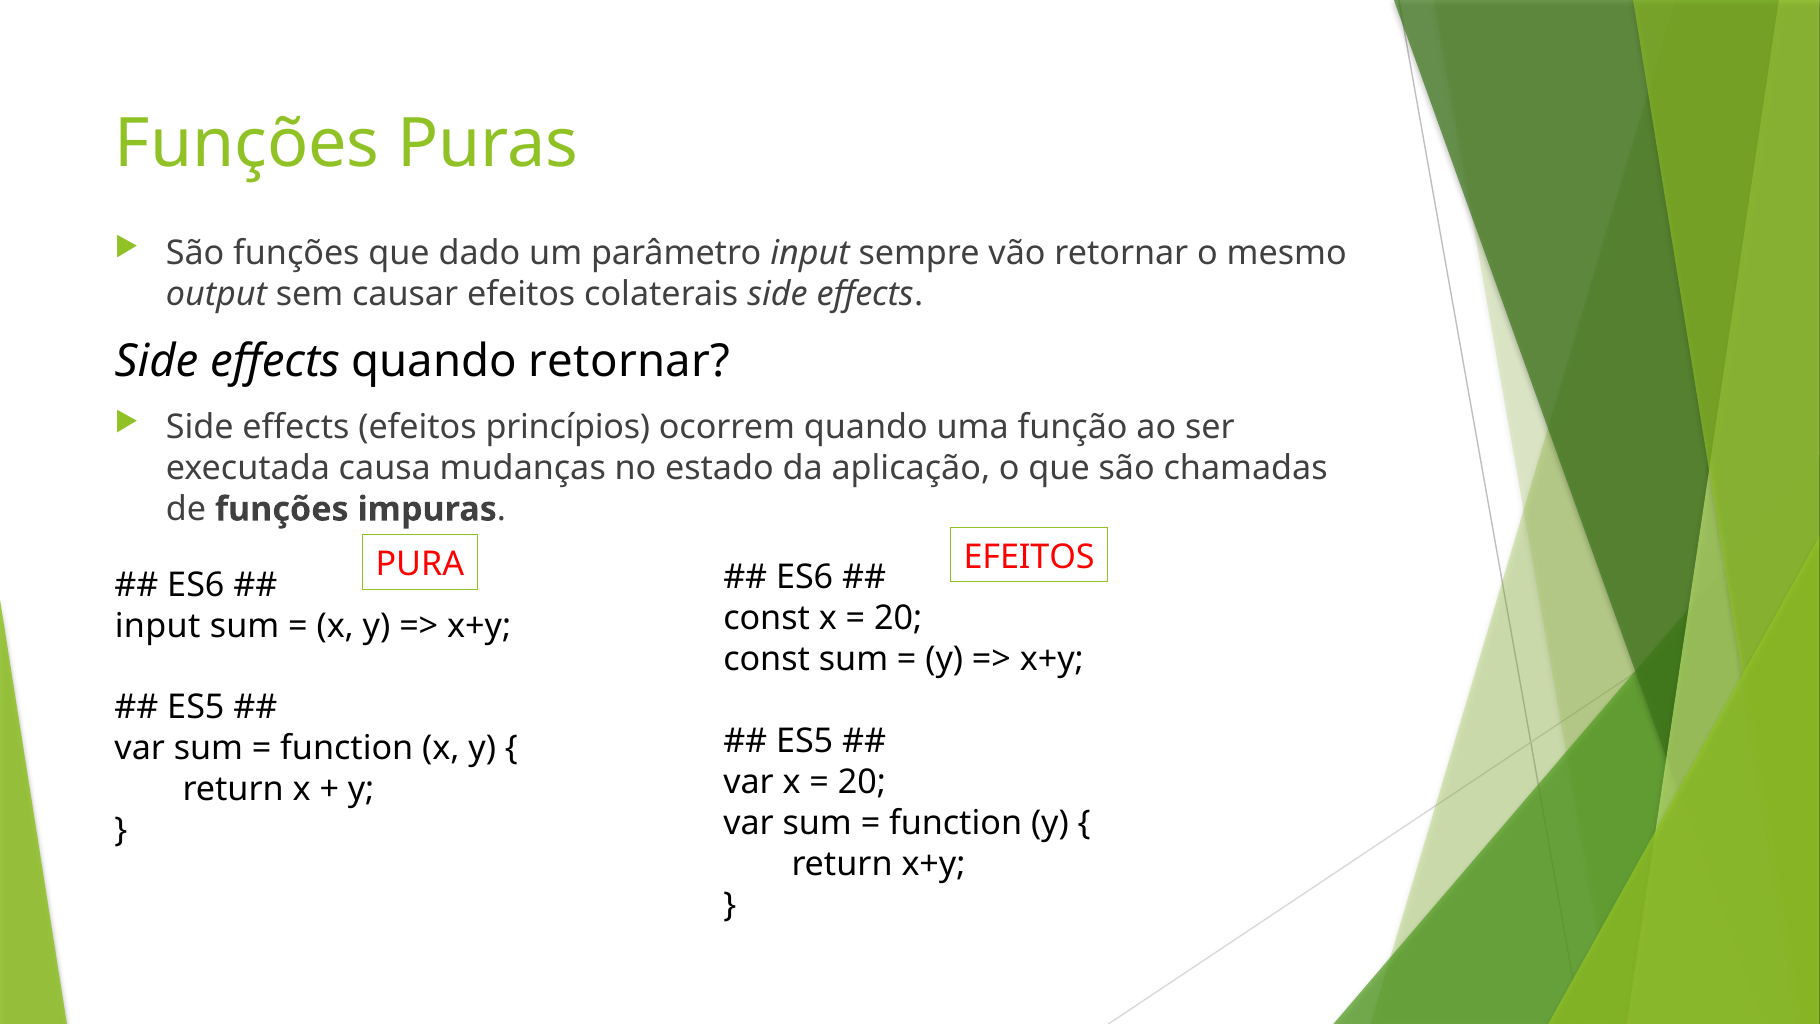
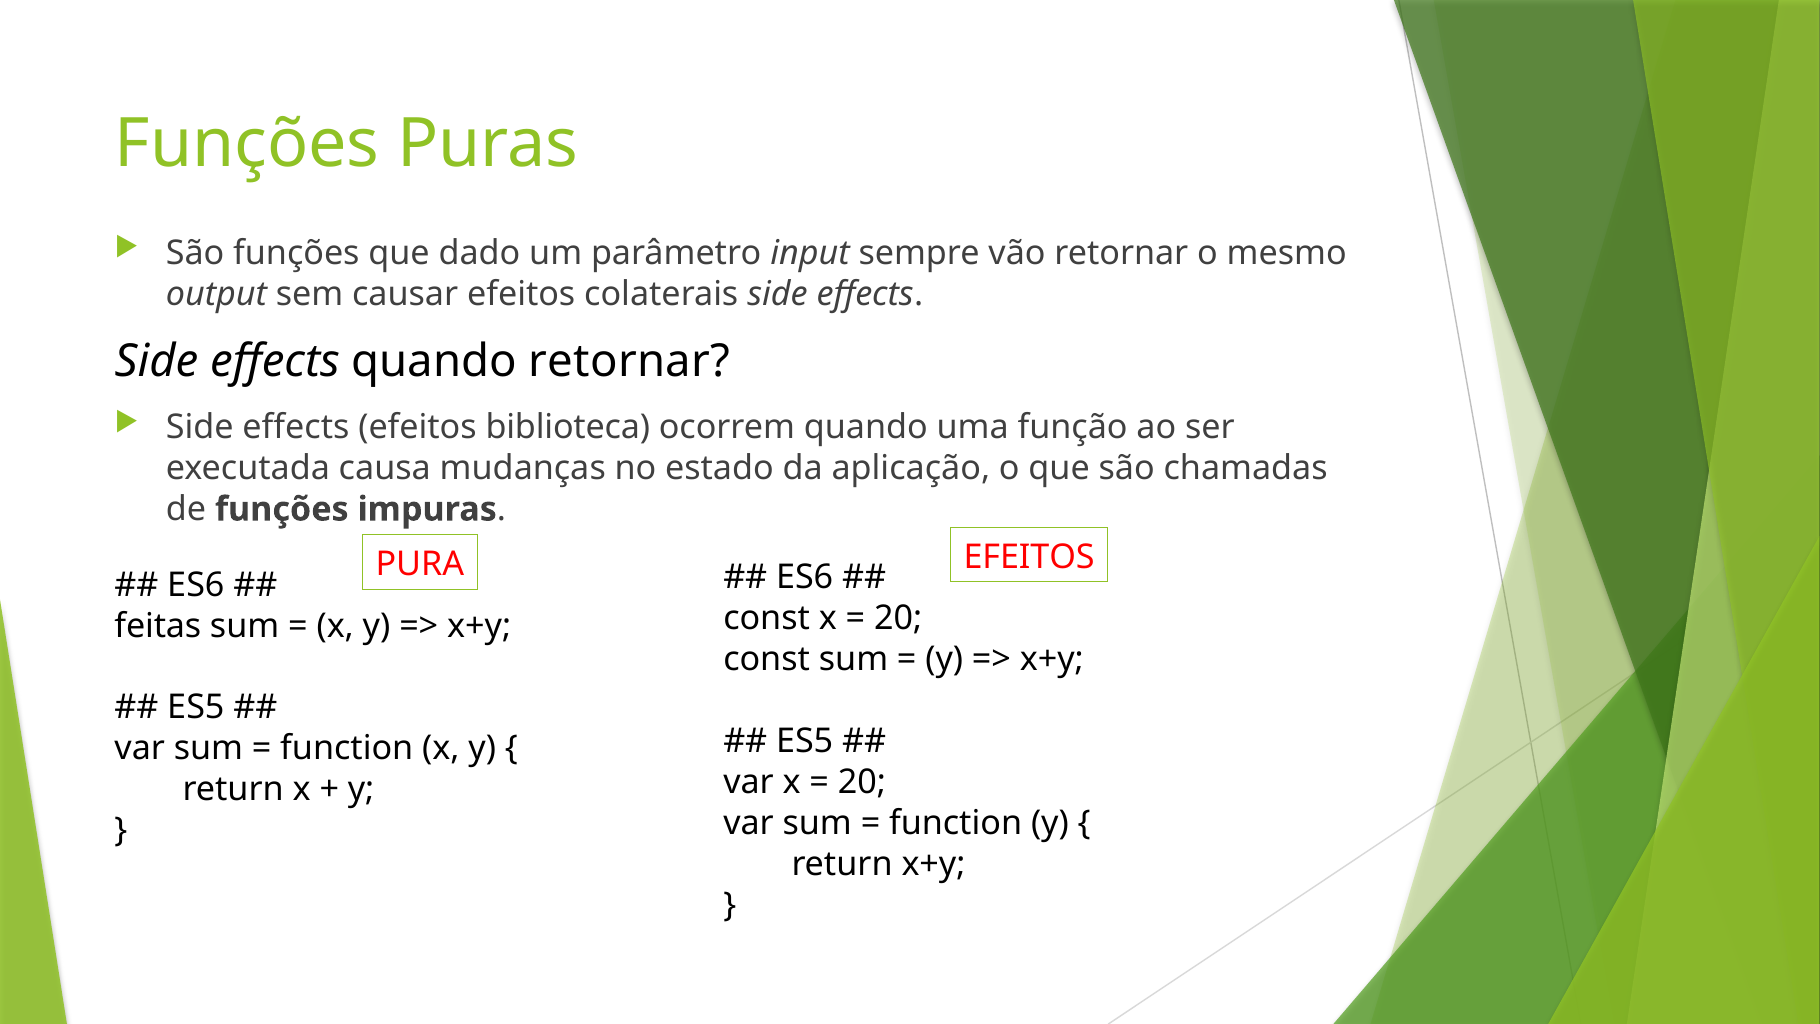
princípios: princípios -> biblioteca
input at (158, 626): input -> feitas
